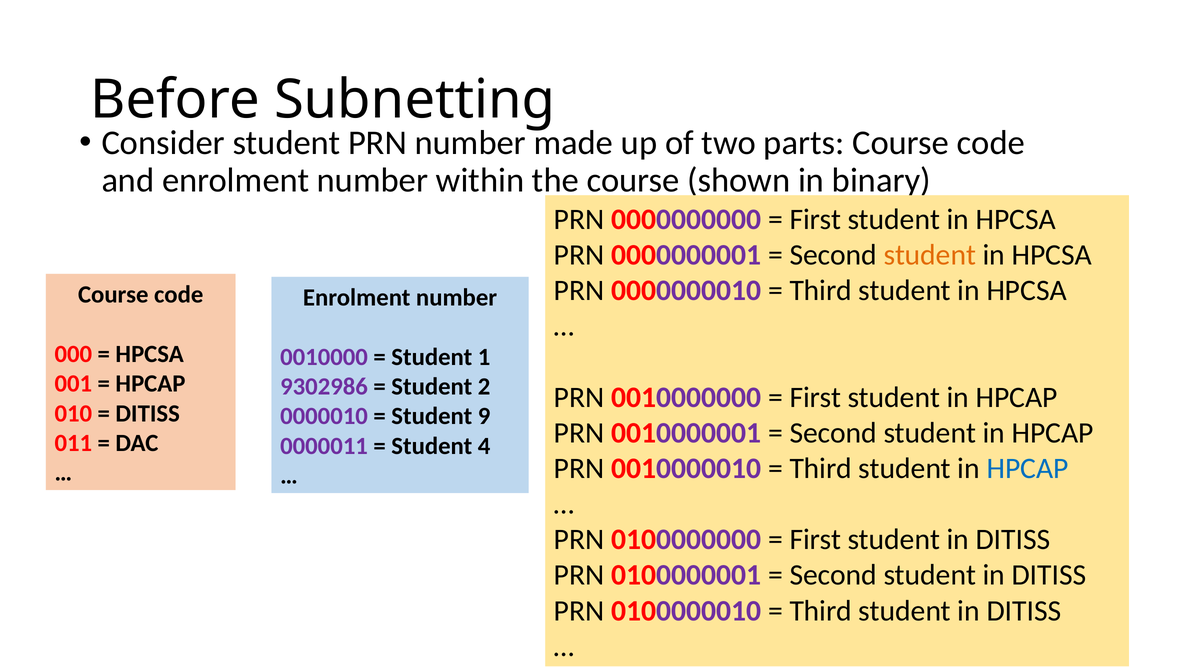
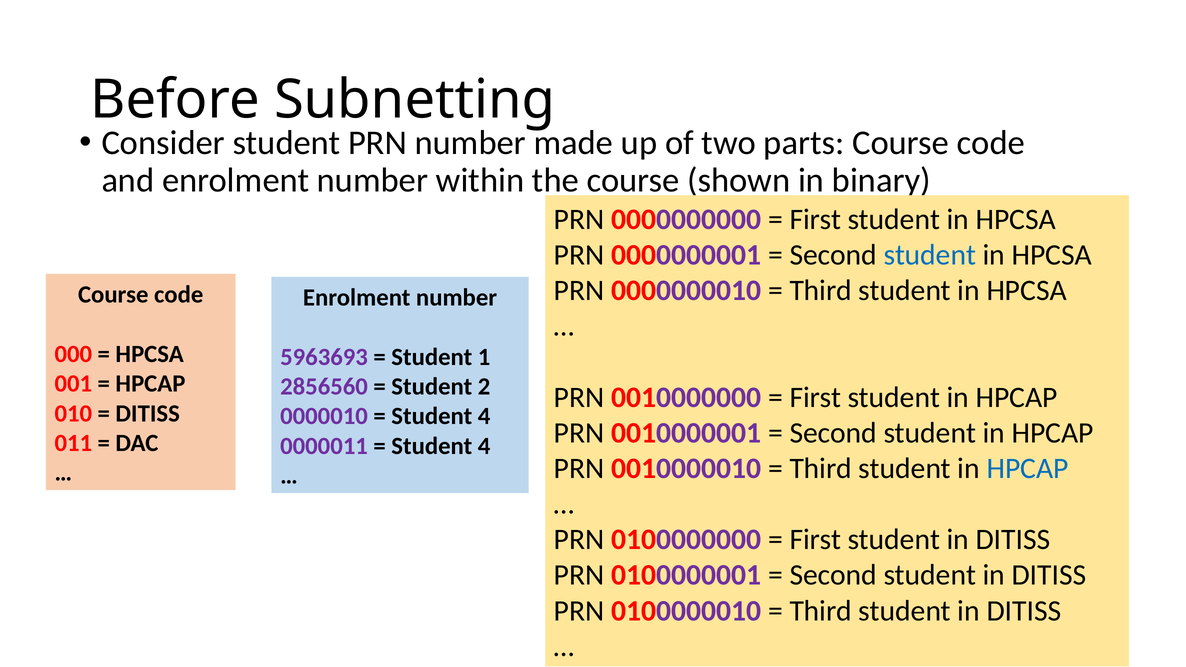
student at (930, 255) colour: orange -> blue
0010000: 0010000 -> 5963693
9302986: 9302986 -> 2856560
9 at (484, 416): 9 -> 4
